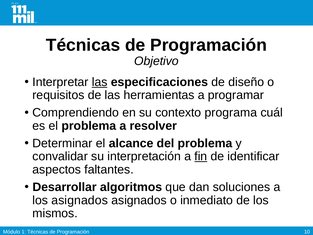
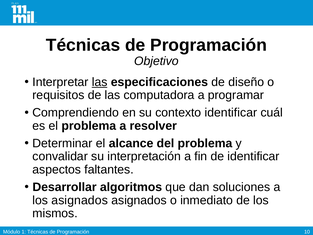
herramientas: herramientas -> computadora
contexto programa: programa -> identificar
fin underline: present -> none
